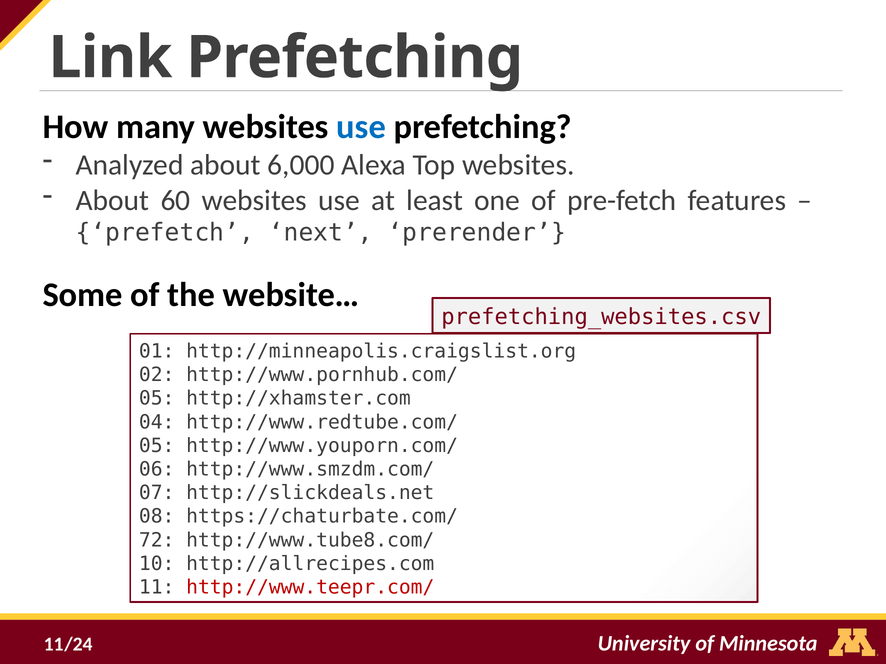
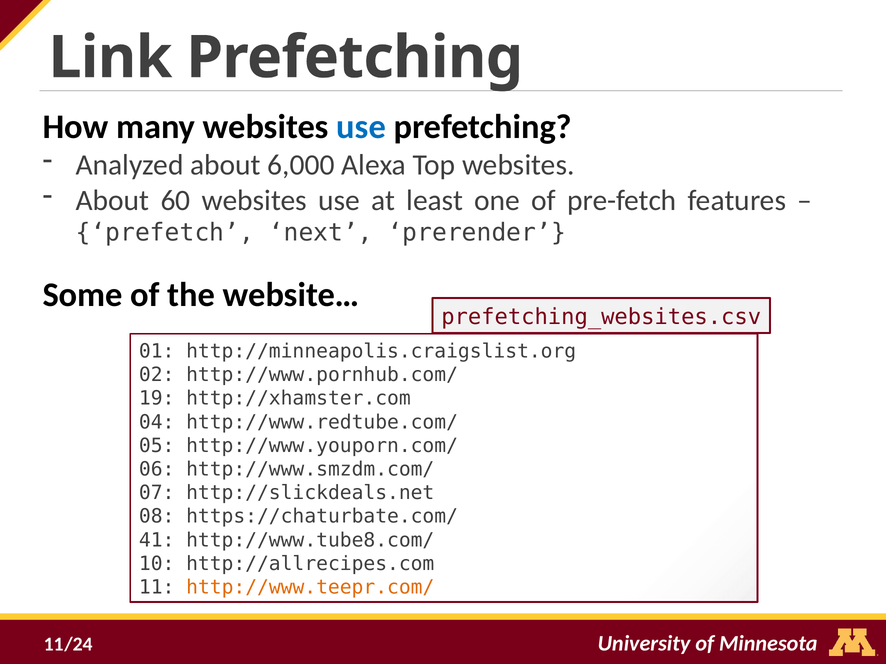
05 at (157, 399): 05 -> 19
72: 72 -> 41
http://www.teepr.com/ colour: red -> orange
